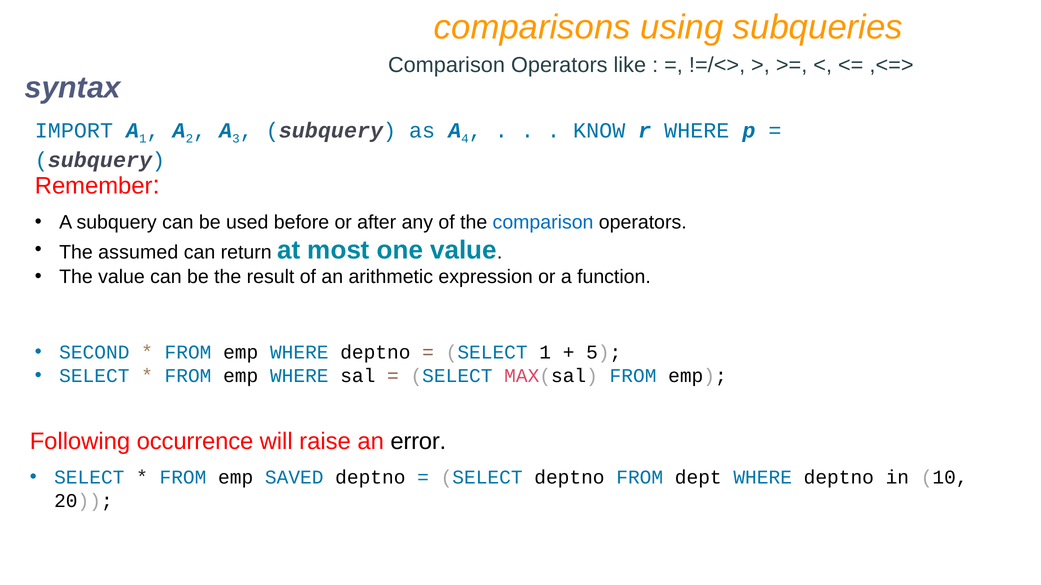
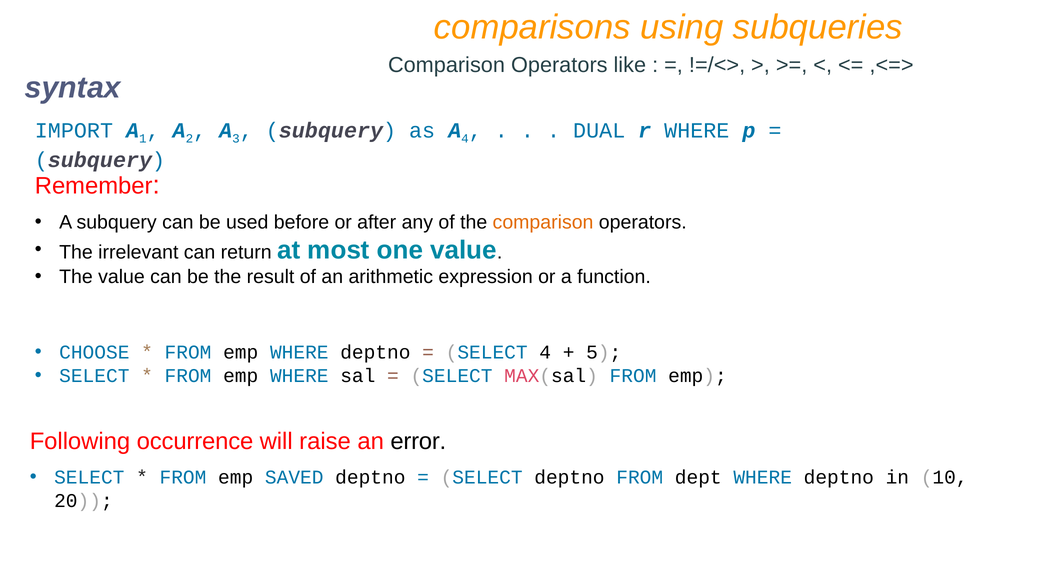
KNOW: KNOW -> DUAL
comparison at (543, 223) colour: blue -> orange
assumed: assumed -> irrelevant
SECOND: SECOND -> CHOOSE
SELECT 1: 1 -> 4
